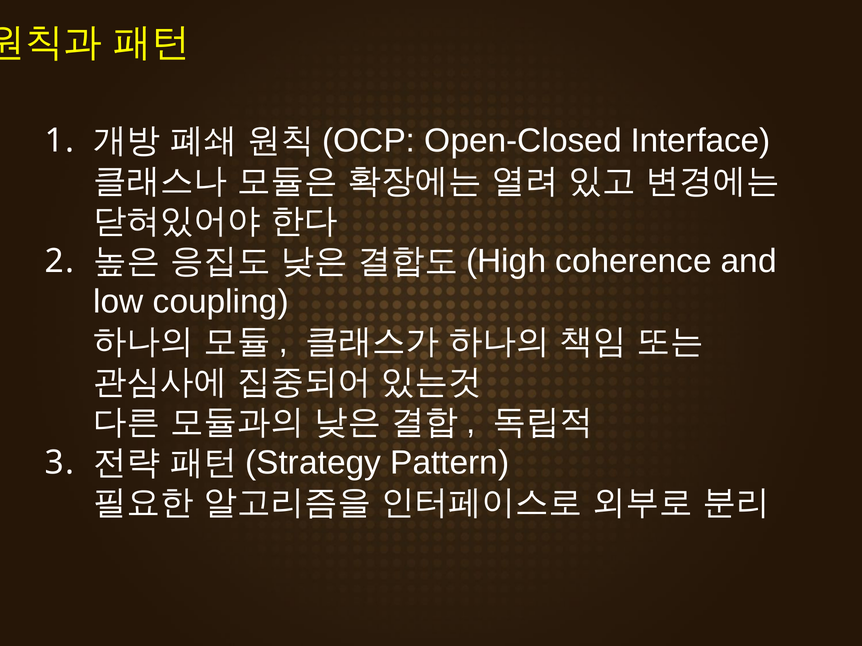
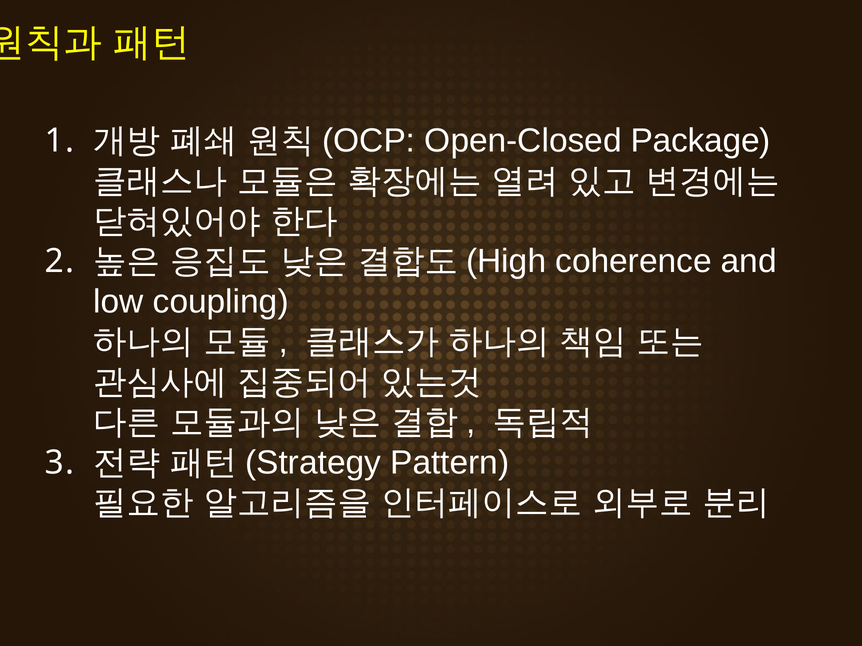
Interface: Interface -> Package
